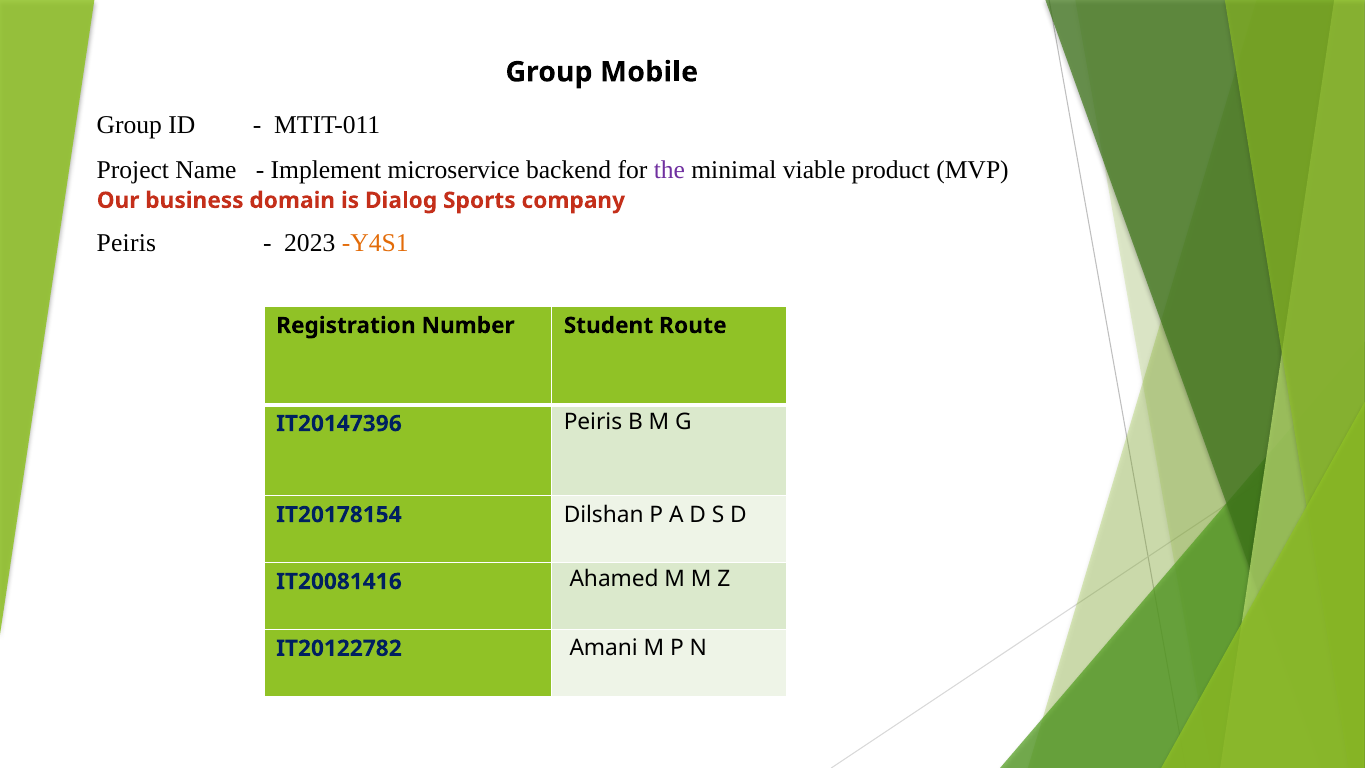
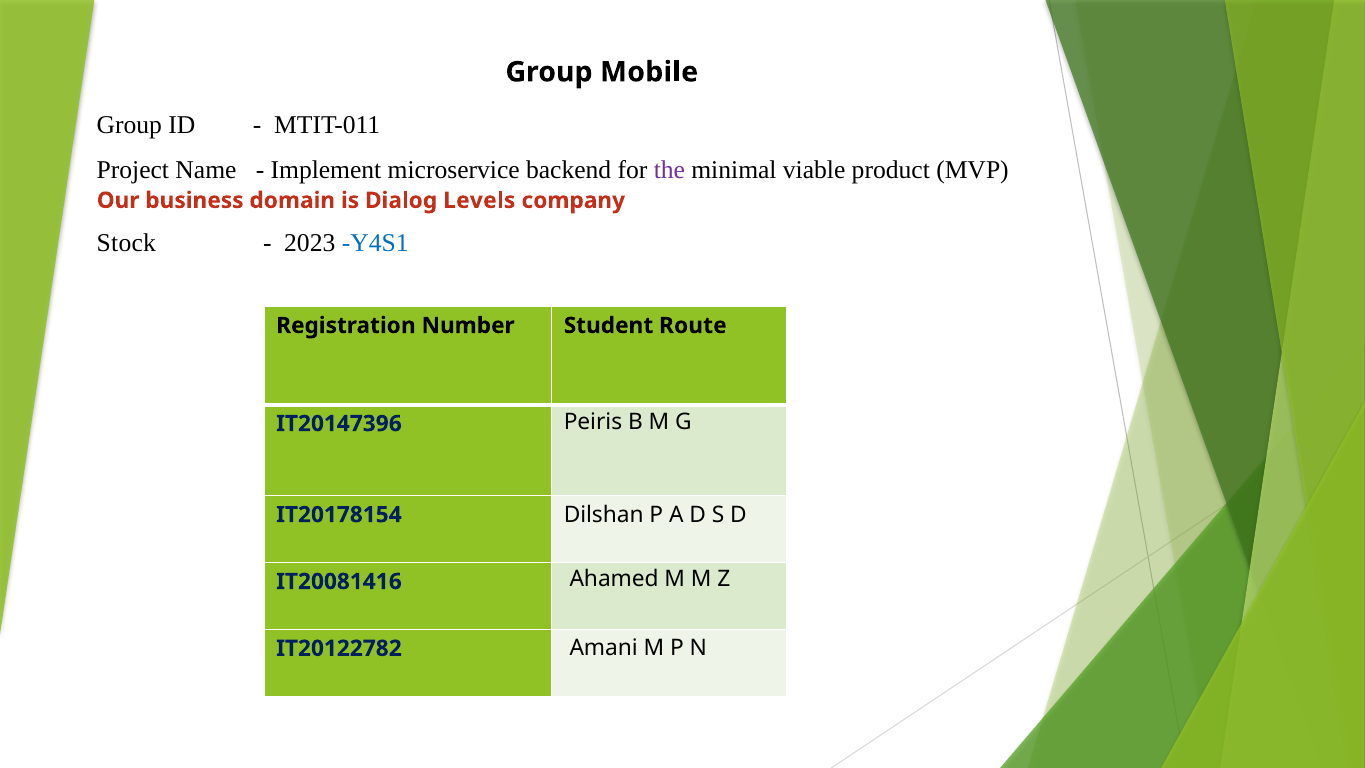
Sports: Sports -> Levels
Peiris at (126, 243): Peiris -> Stock
Y4S1 colour: orange -> blue
